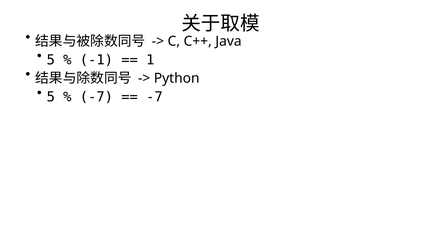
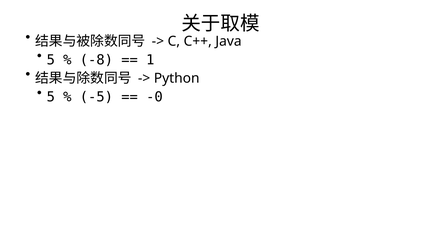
-1: -1 -> -8
-7 at (96, 97): -7 -> -5
-7 at (154, 97): -7 -> -0
